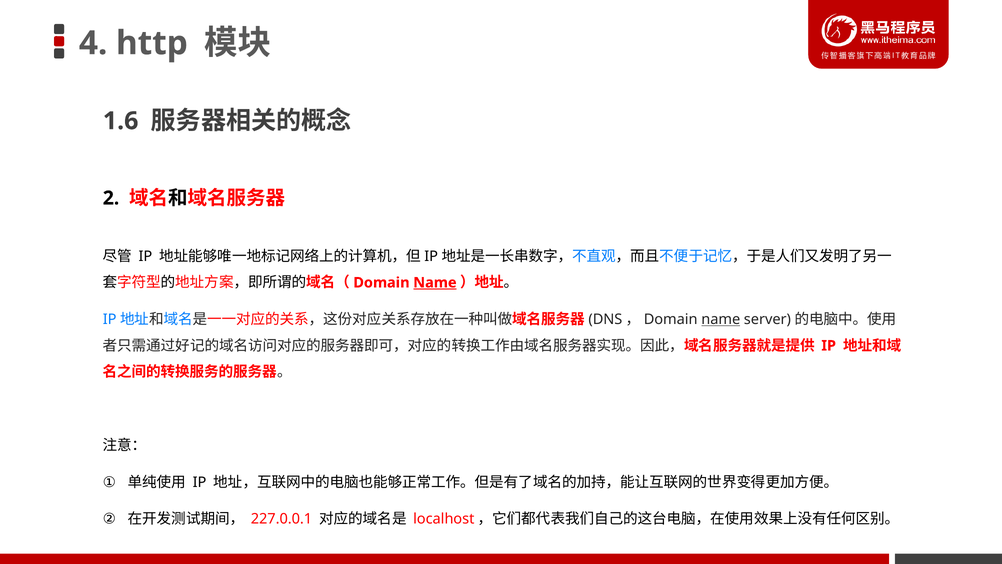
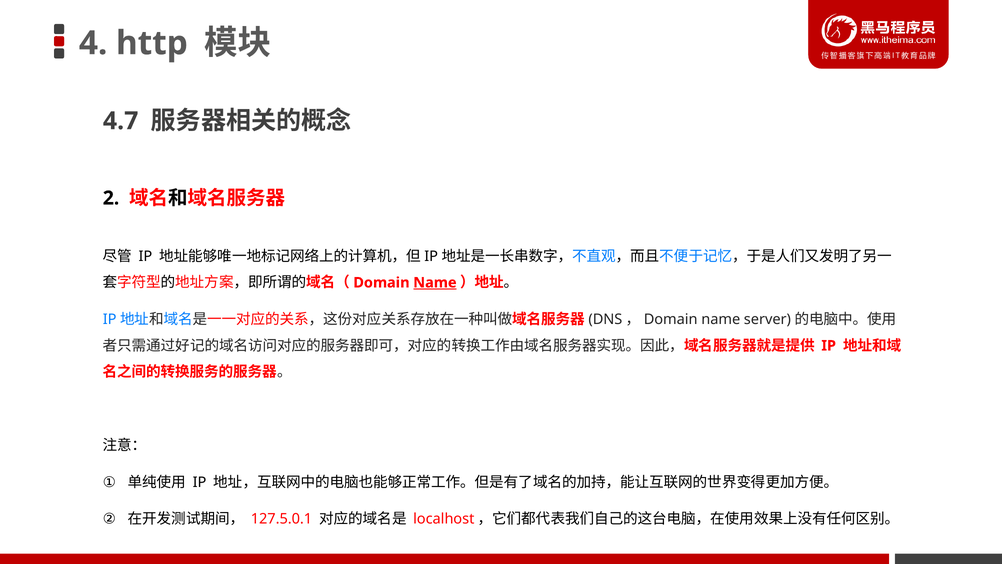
1.6: 1.6 -> 4.7
name at (721, 319) underline: present -> none
227.0.0.1: 227.0.0.1 -> 127.5.0.1
